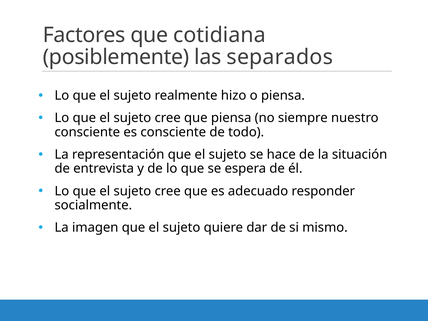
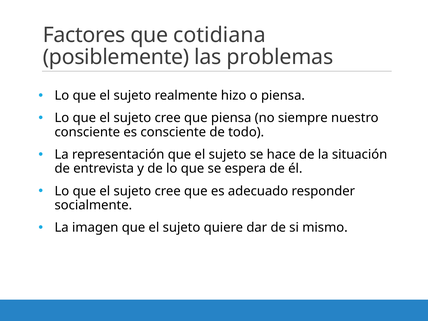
separados: separados -> problemas
